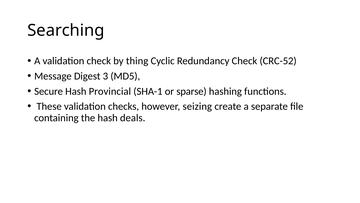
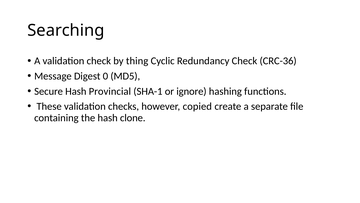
CRC-52: CRC-52 -> CRC-36
3: 3 -> 0
sparse: sparse -> ignore
seizing: seizing -> copied
deals: deals -> clone
